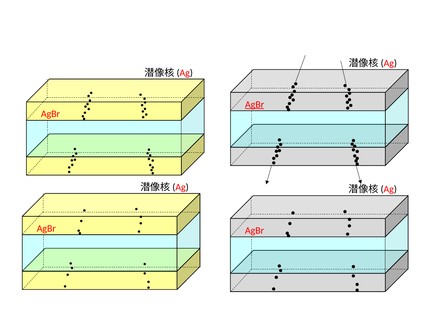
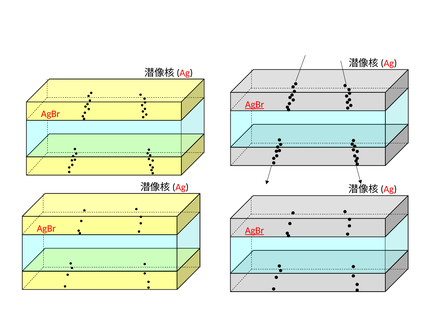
AgBr at (254, 230) underline: none -> present
